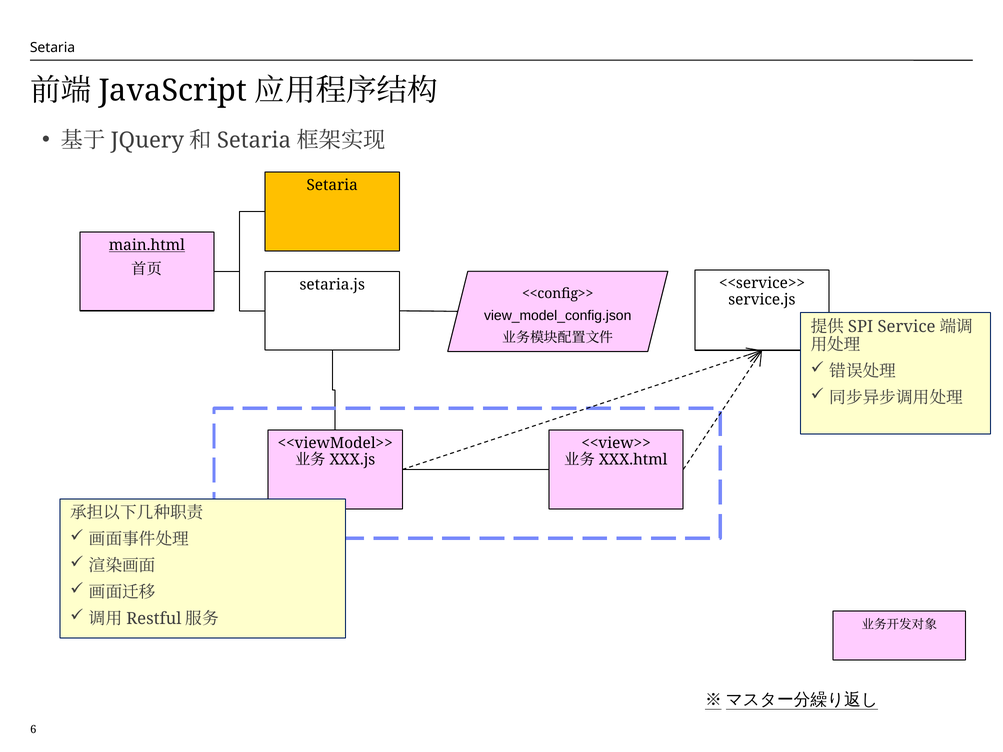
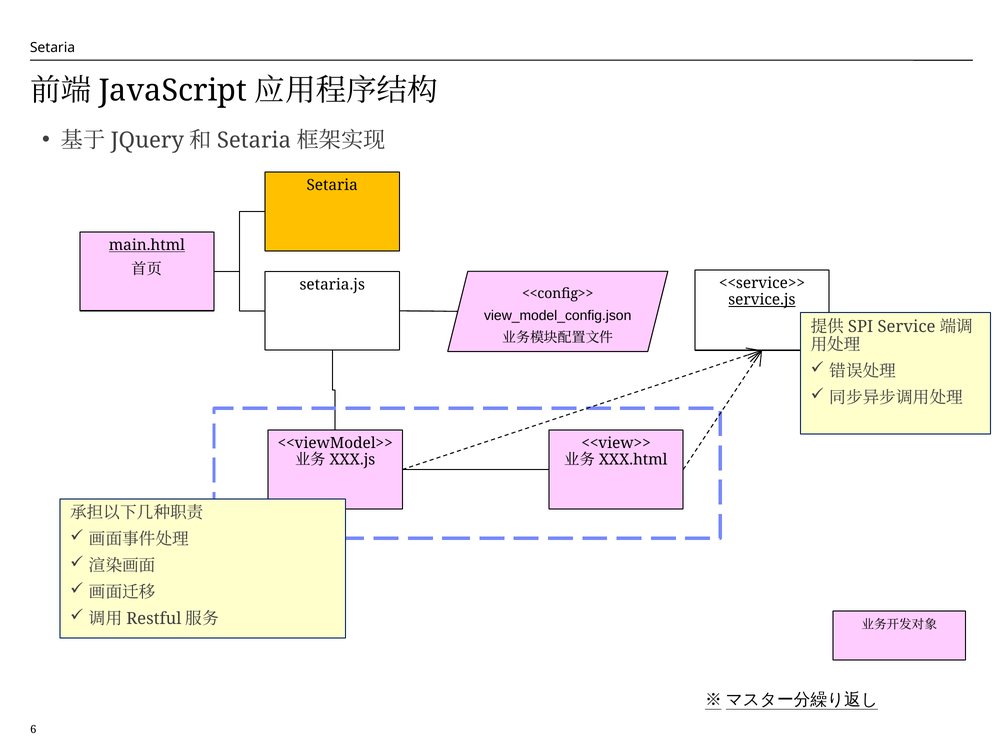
service.js underline: none -> present
